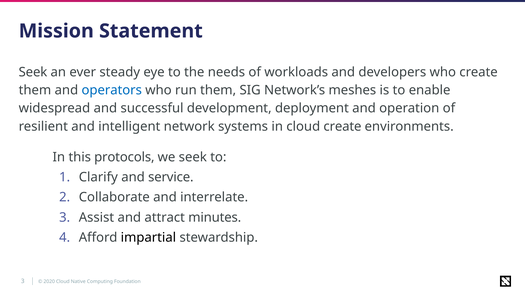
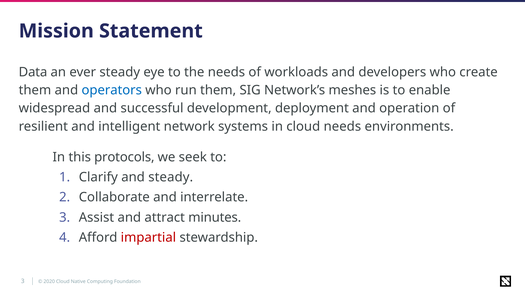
Seek at (33, 72): Seek -> Data
cloud create: create -> needs
and service: service -> steady
impartial colour: black -> red
